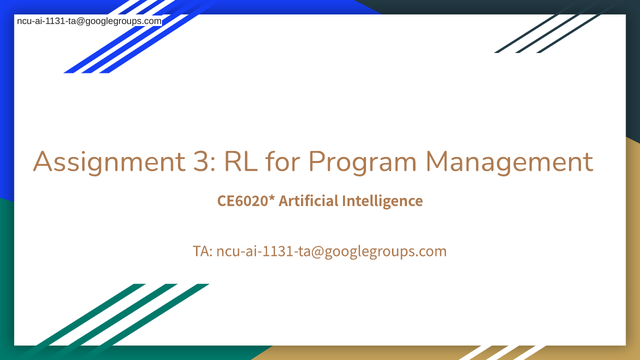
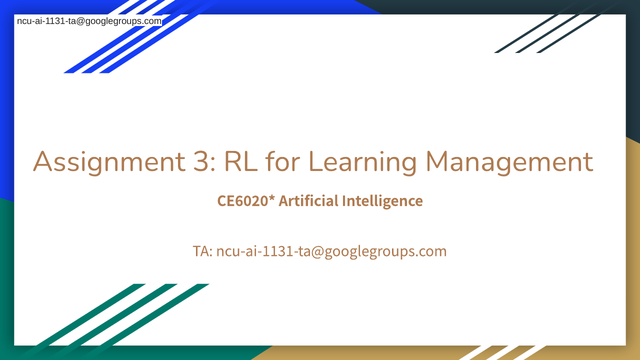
Program: Program -> Learning
